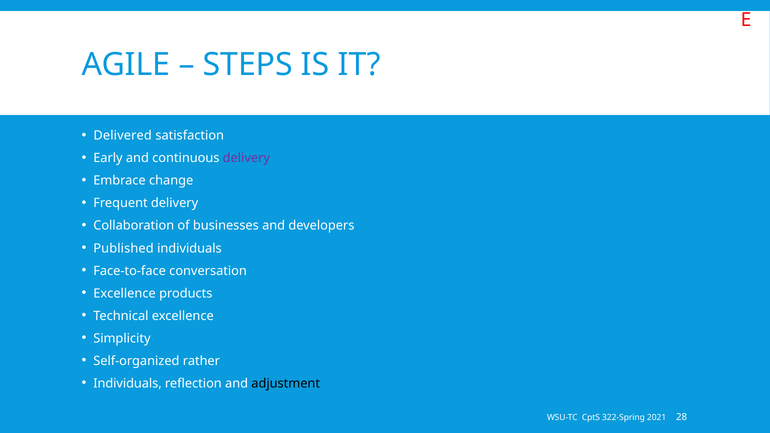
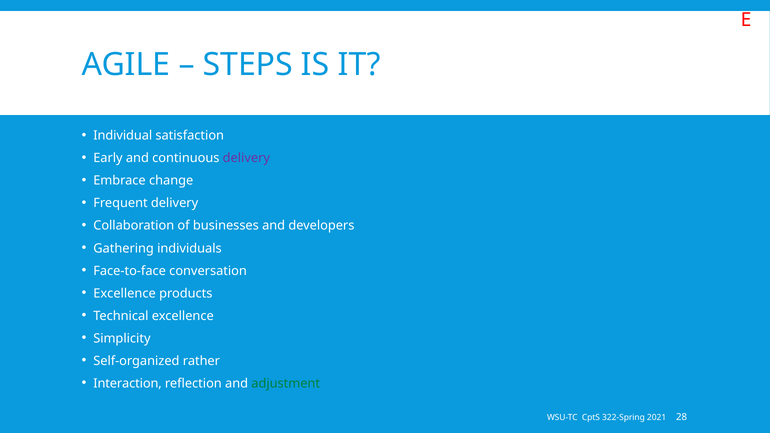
Delivered: Delivered -> Individual
Published: Published -> Gathering
Individuals at (127, 384): Individuals -> Interaction
adjustment colour: black -> green
